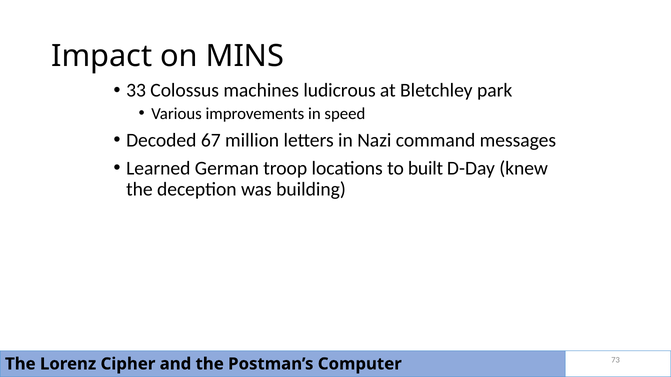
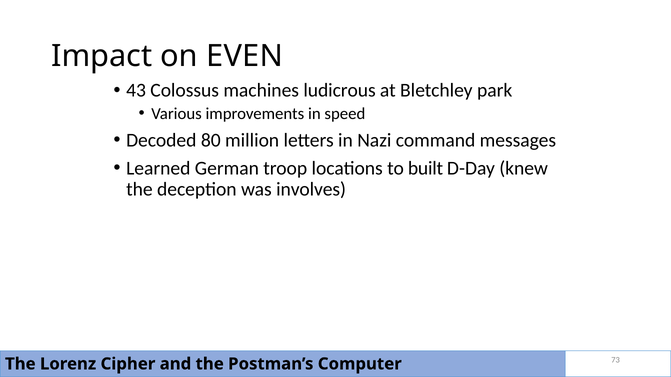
MINS: MINS -> EVEN
33: 33 -> 43
67: 67 -> 80
building: building -> involves
